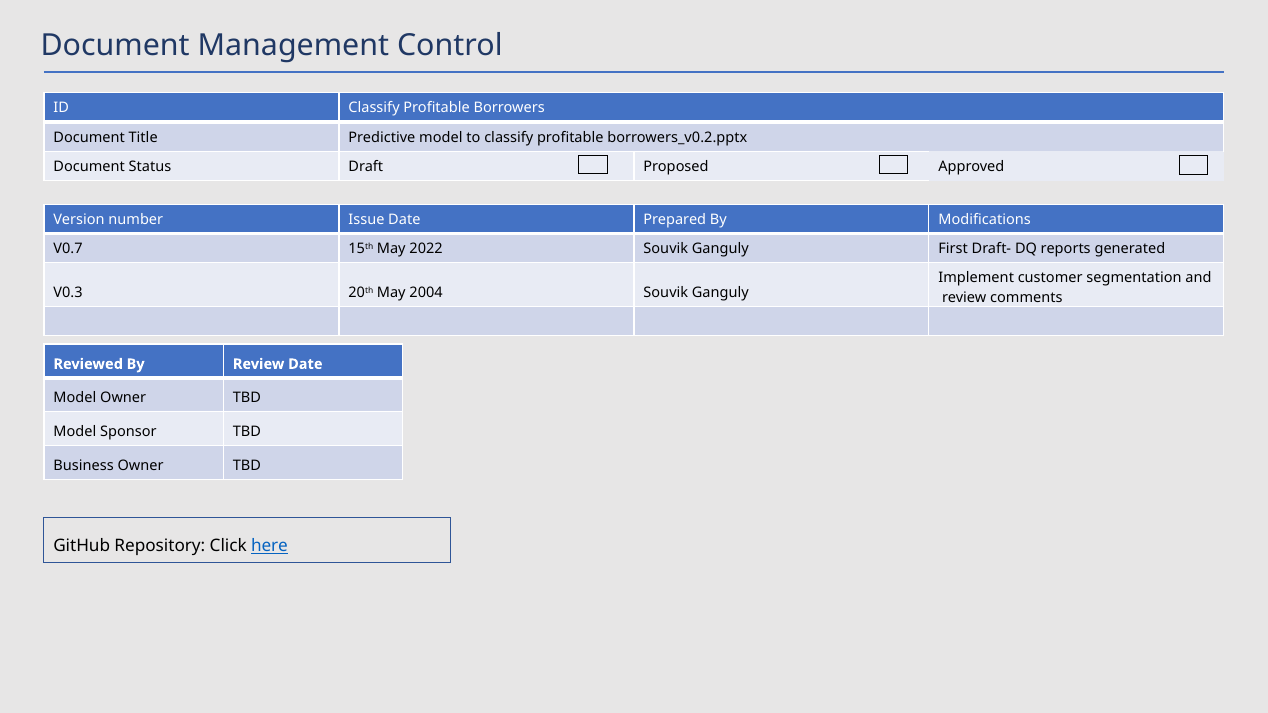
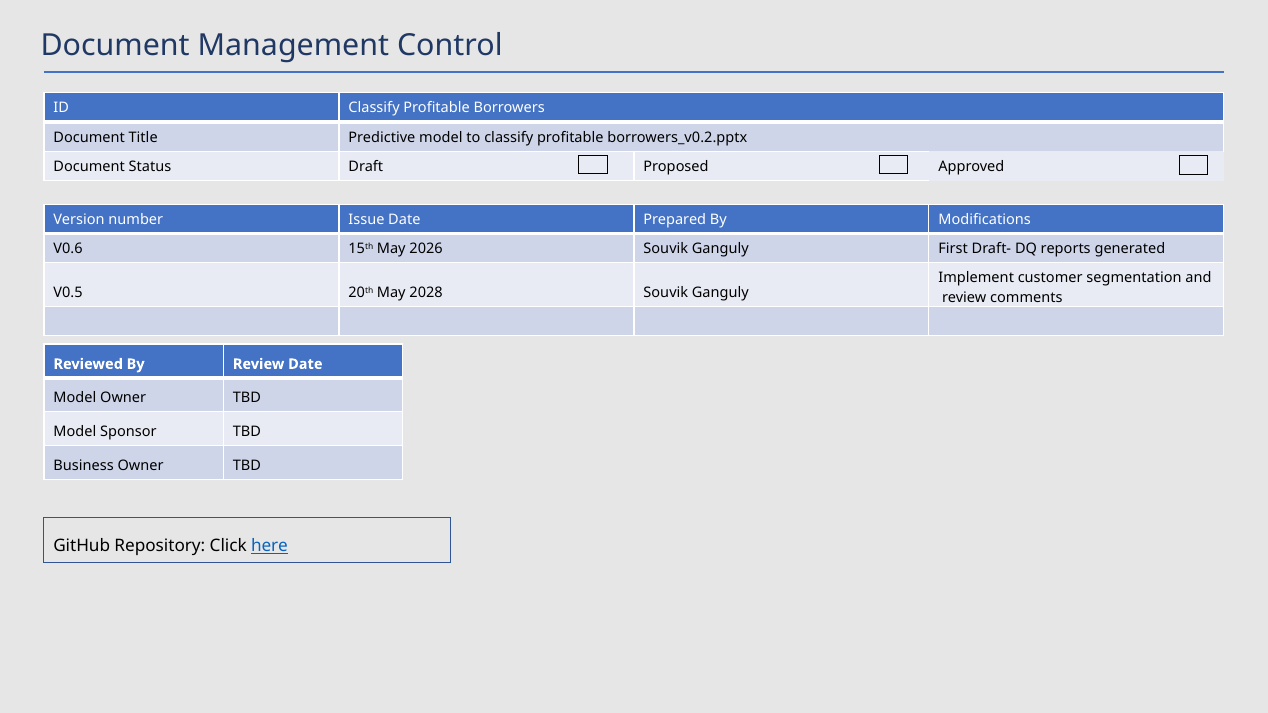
V0.7: V0.7 -> V0.6
2022: 2022 -> 2026
V0.3: V0.3 -> V0.5
2004: 2004 -> 2028
